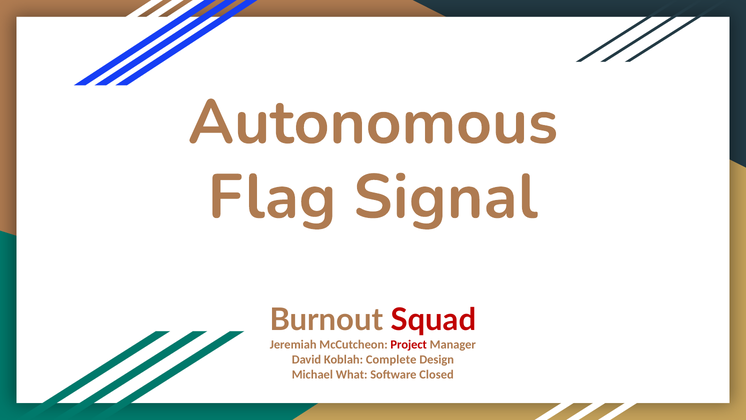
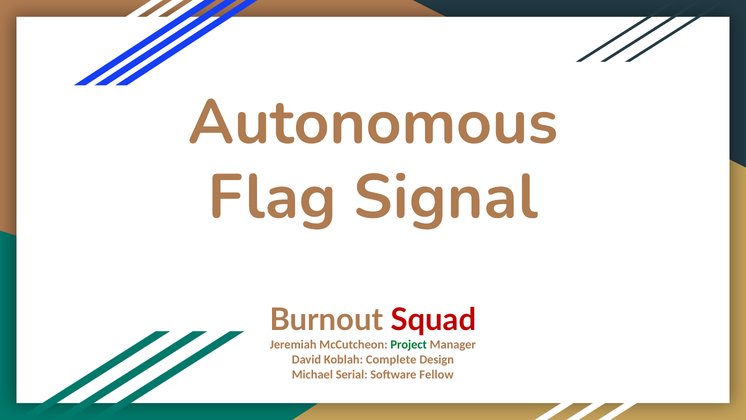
Project colour: red -> green
What: What -> Serial
Closed: Closed -> Fellow
